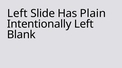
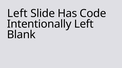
Plain: Plain -> Code
